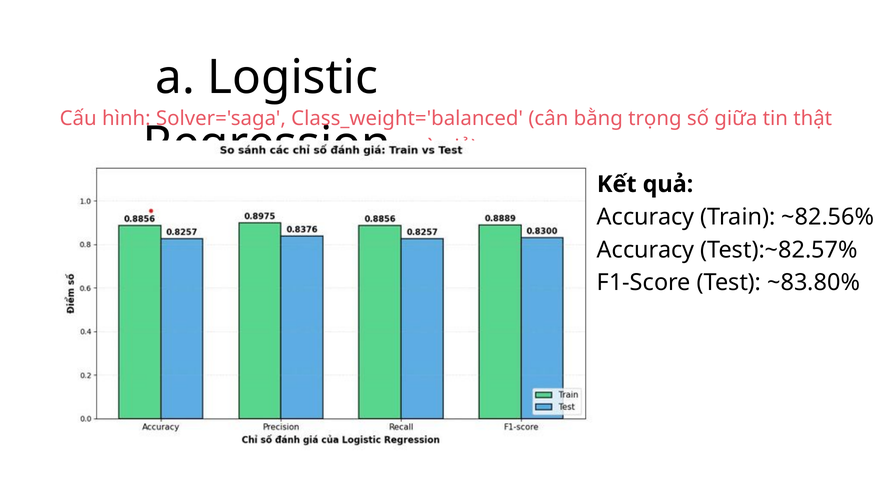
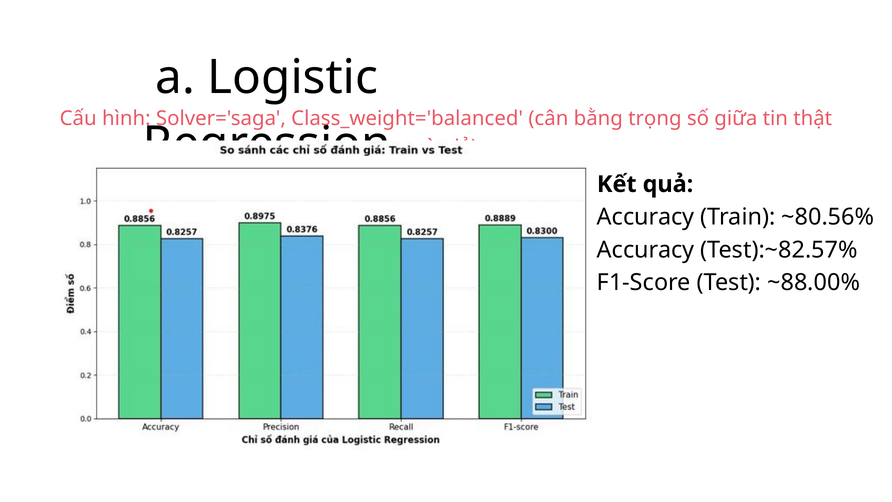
~82.56%: ~82.56% -> ~80.56%
~83.80%: ~83.80% -> ~88.00%
